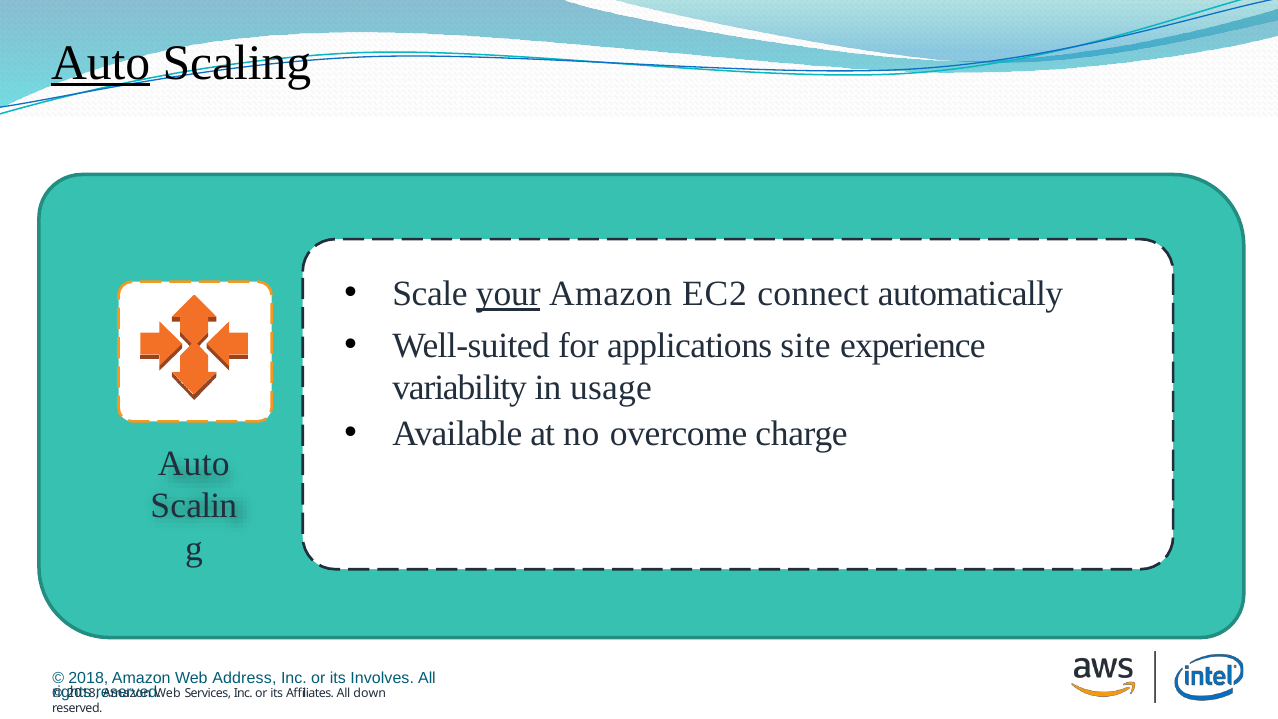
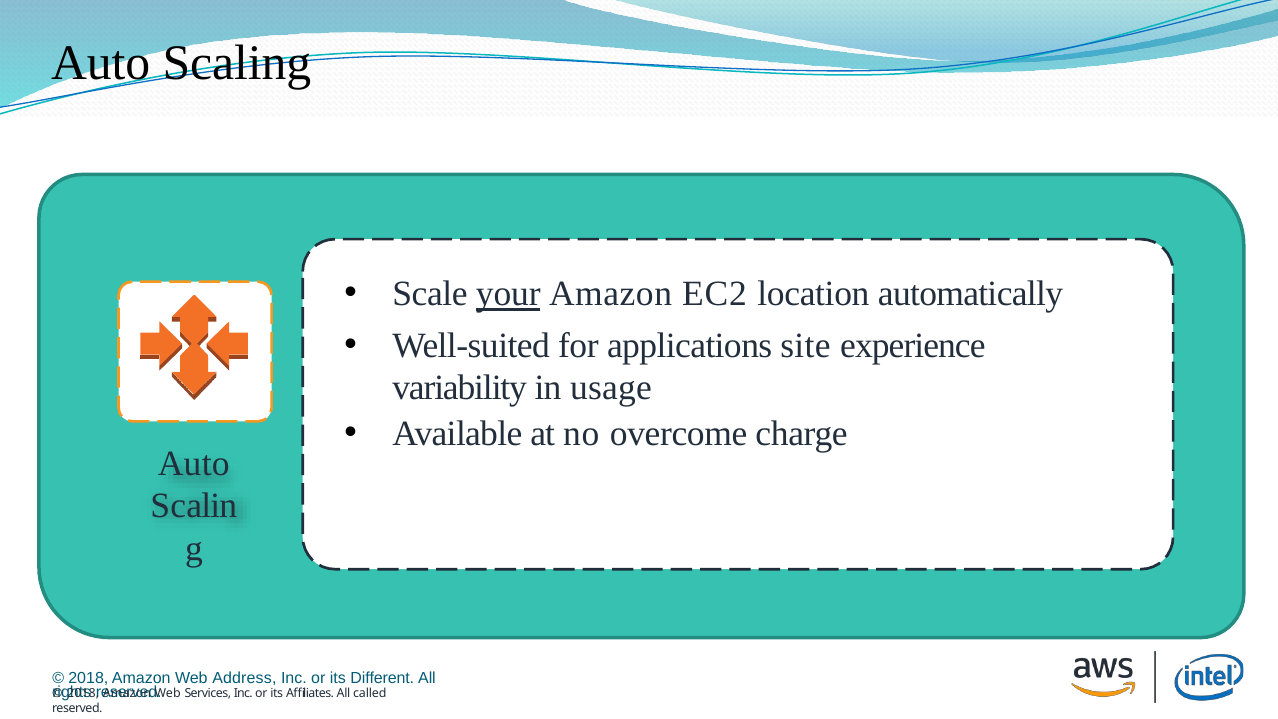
Auto at (101, 63) underline: present -> none
connect: connect -> location
Involves: Involves -> Different
down: down -> called
